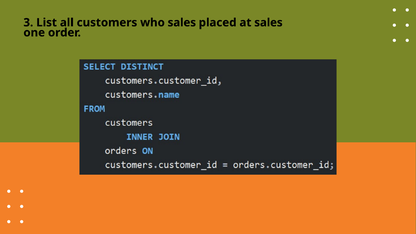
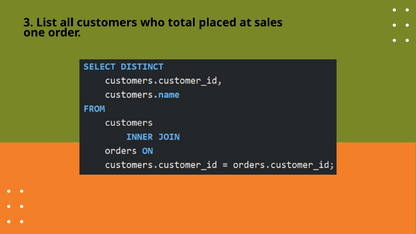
who sales: sales -> total
